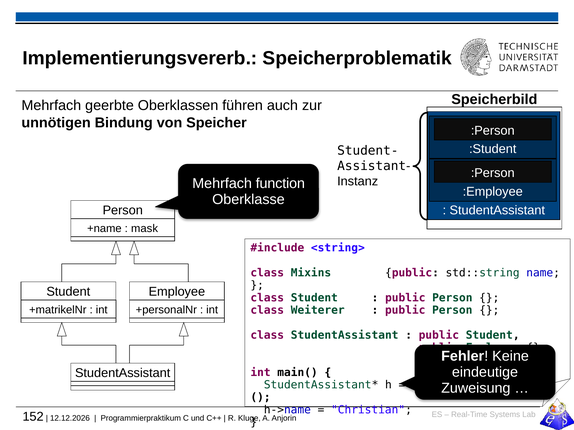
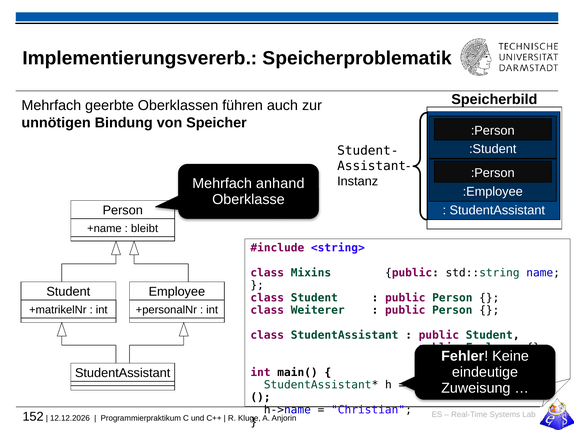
function: function -> anhand
mask: mask -> bleibt
